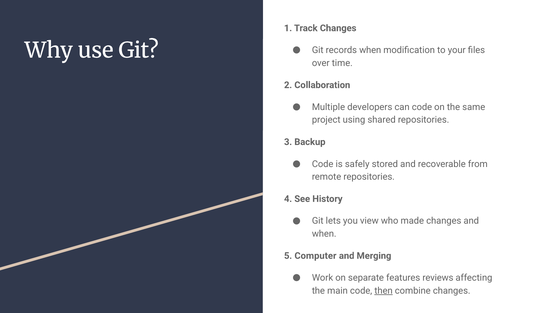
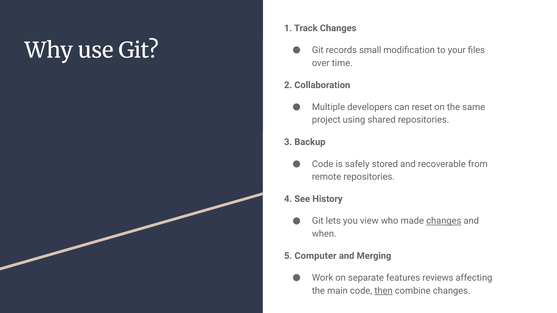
records when: when -> small
can code: code -> reset
changes at (444, 221) underline: none -> present
